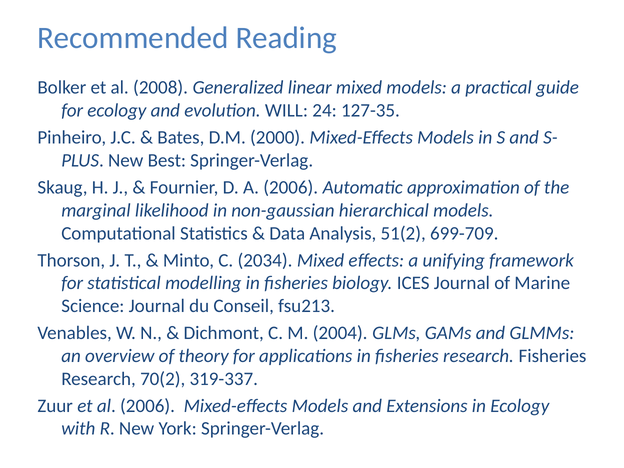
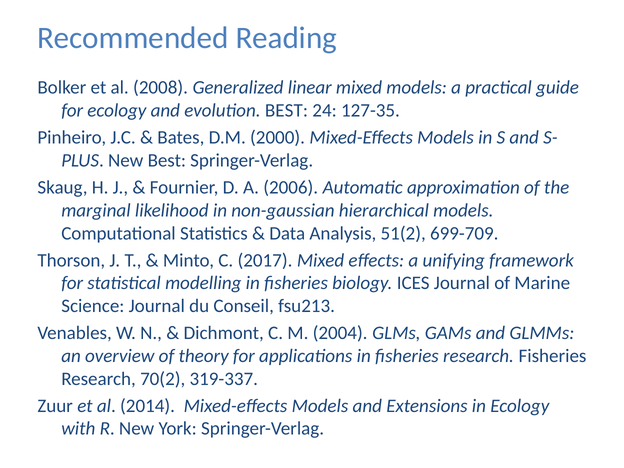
evolution WILL: WILL -> BEST
2034: 2034 -> 2017
al 2006: 2006 -> 2014
